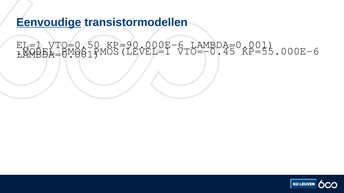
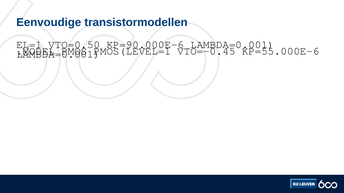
Eenvoudige underline: present -> none
